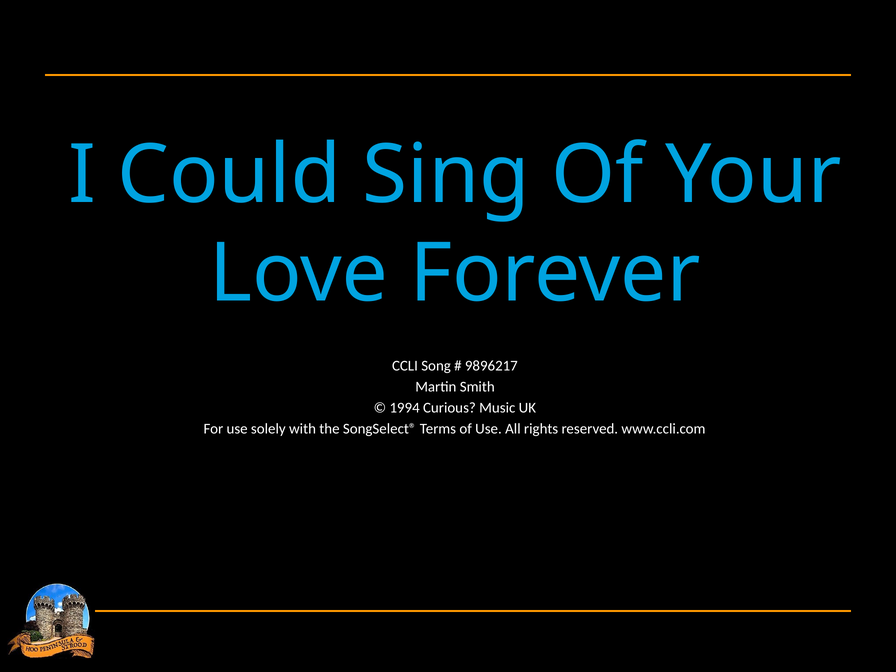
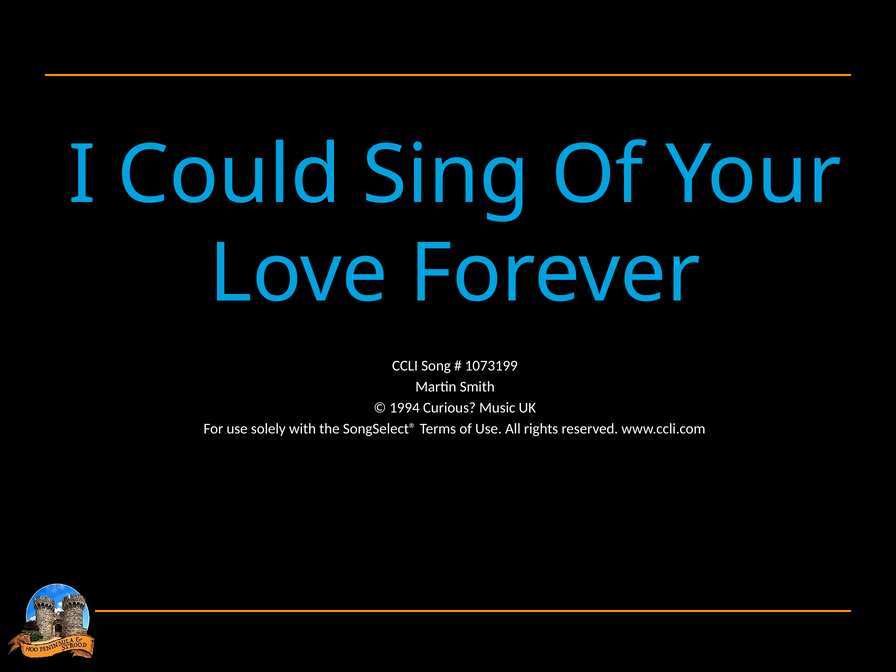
9896217: 9896217 -> 1073199
